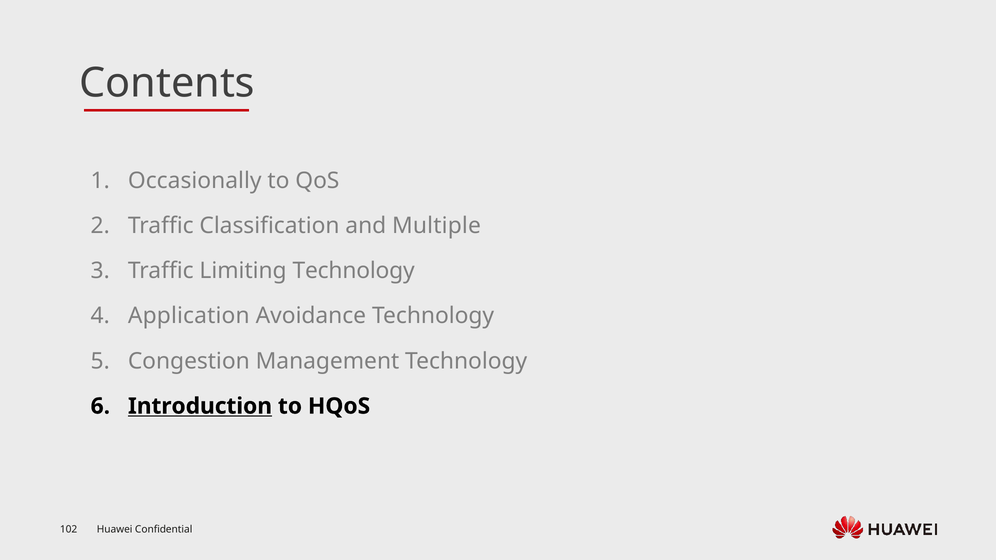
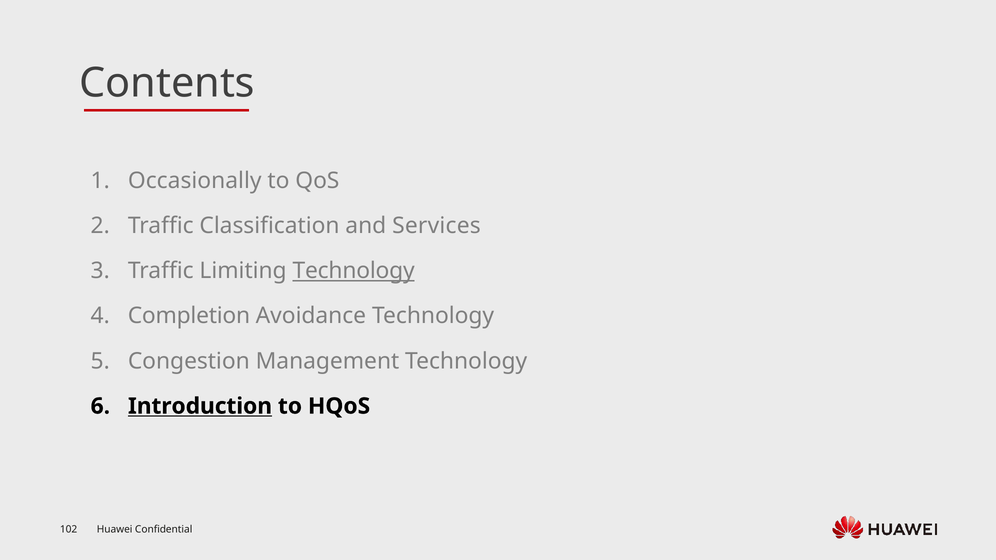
Multiple: Multiple -> Services
Technology at (354, 271) underline: none -> present
Application: Application -> Completion
